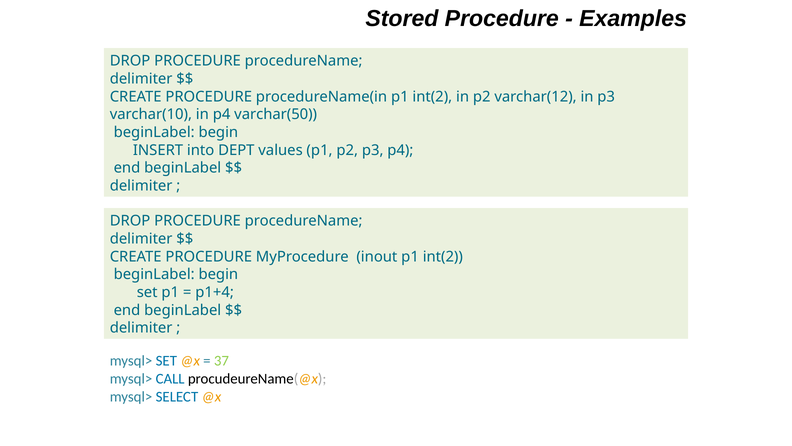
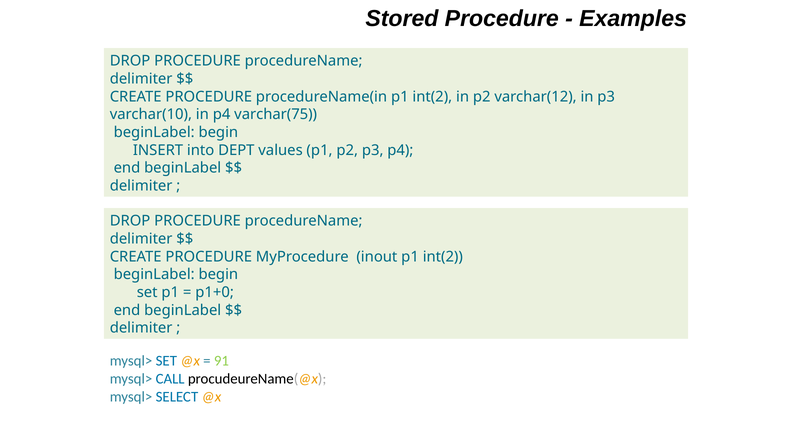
varchar(50: varchar(50 -> varchar(75
p1+4: p1+4 -> p1+0
37: 37 -> 91
